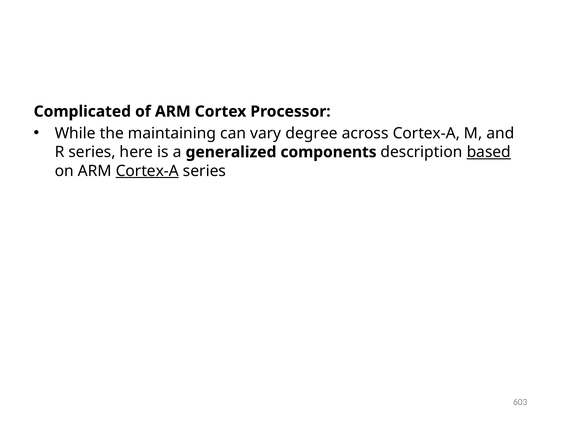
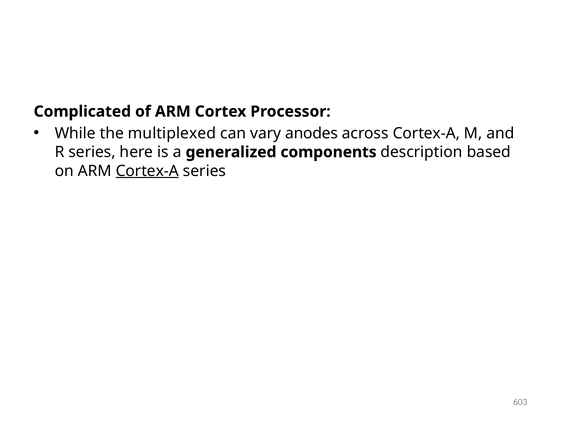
maintaining: maintaining -> multiplexed
degree: degree -> anodes
based underline: present -> none
